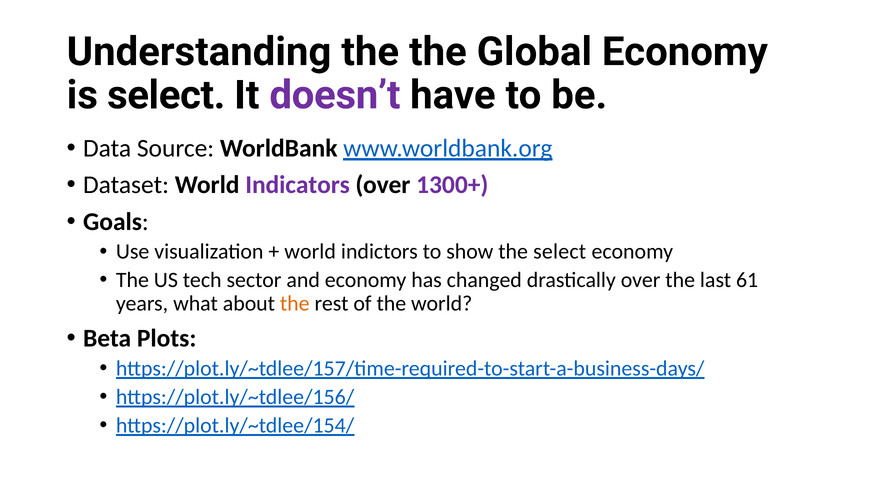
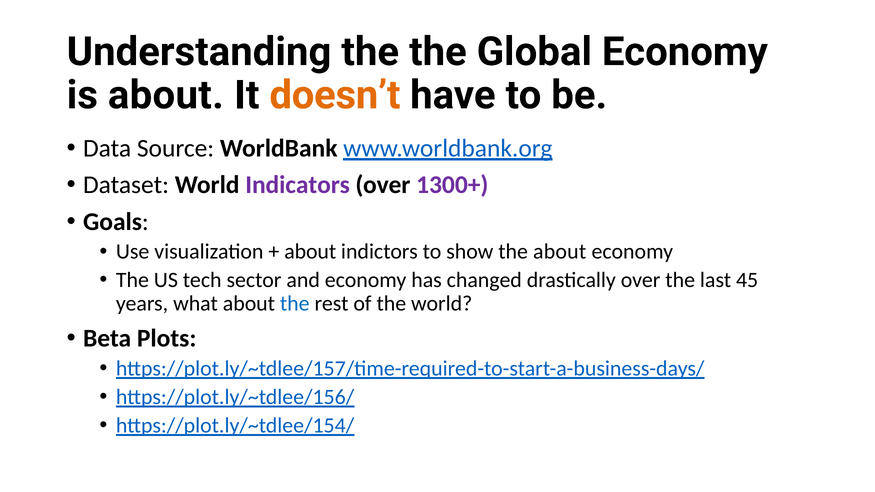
is select: select -> about
doesn’t colour: purple -> orange
world at (310, 252): world -> about
the select: select -> about
61: 61 -> 45
the at (295, 304) colour: orange -> blue
